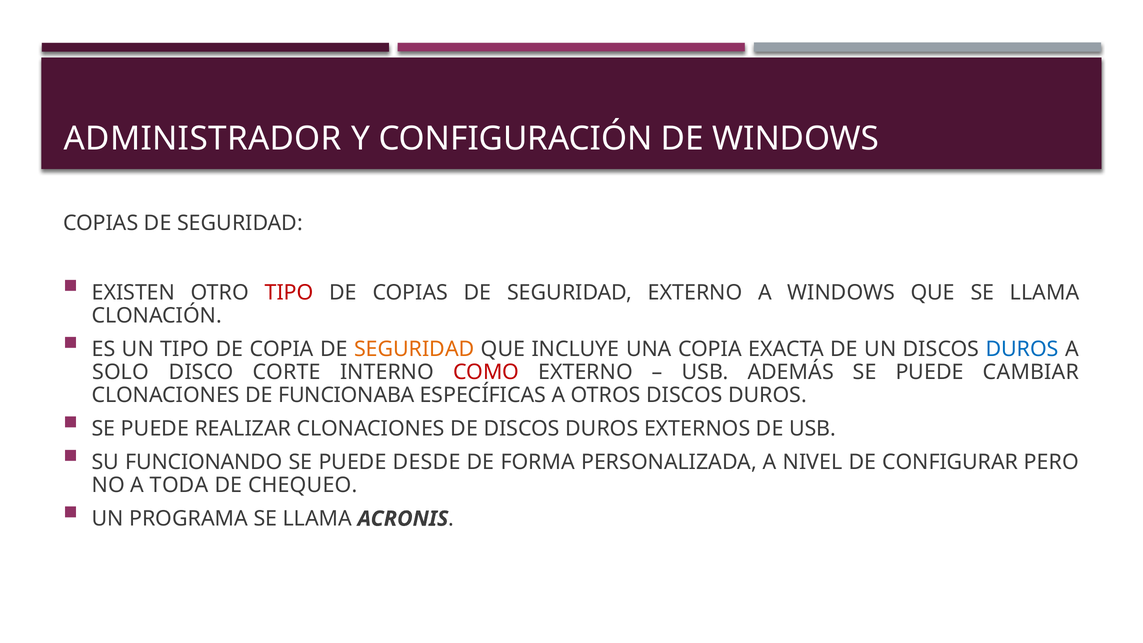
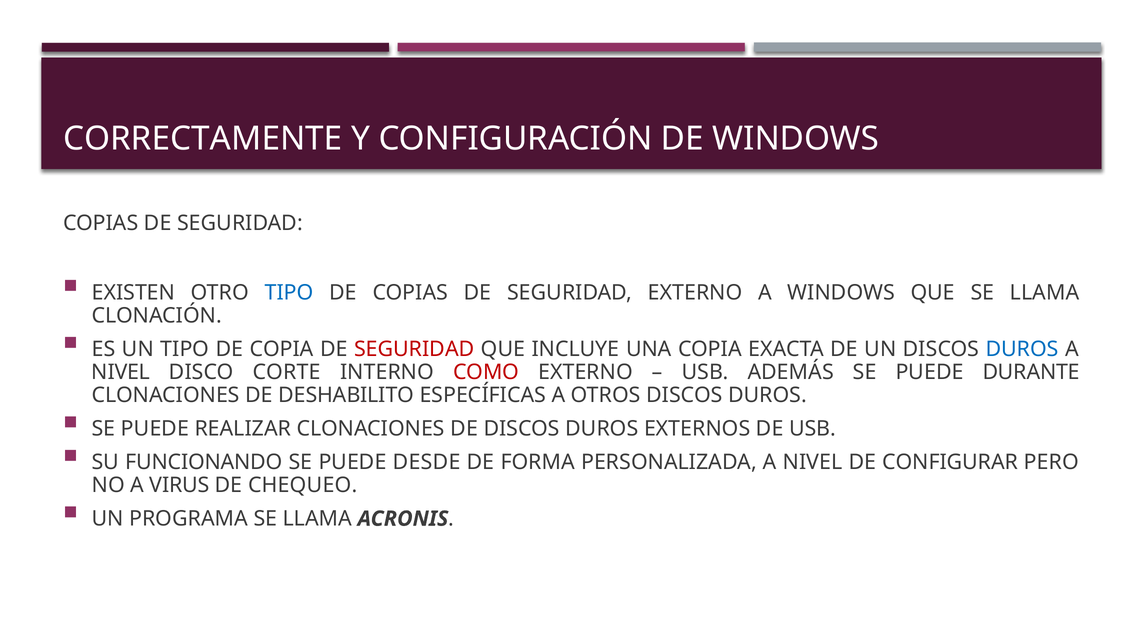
ADMINISTRADOR: ADMINISTRADOR -> CORRECTAMENTE
TIPO at (289, 292) colour: red -> blue
SEGURIDAD at (414, 349) colour: orange -> red
SOLO at (121, 372): SOLO -> NIVEL
CAMBIAR: CAMBIAR -> DURANTE
FUNCIONABA: FUNCIONABA -> DESHABILITO
TODA: TODA -> VIRUS
